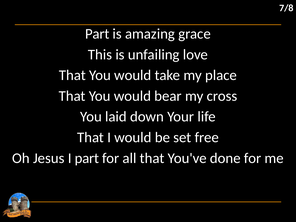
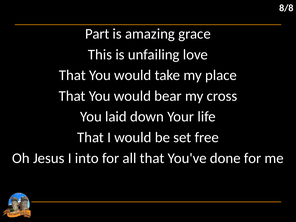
7/8: 7/8 -> 8/8
I part: part -> into
